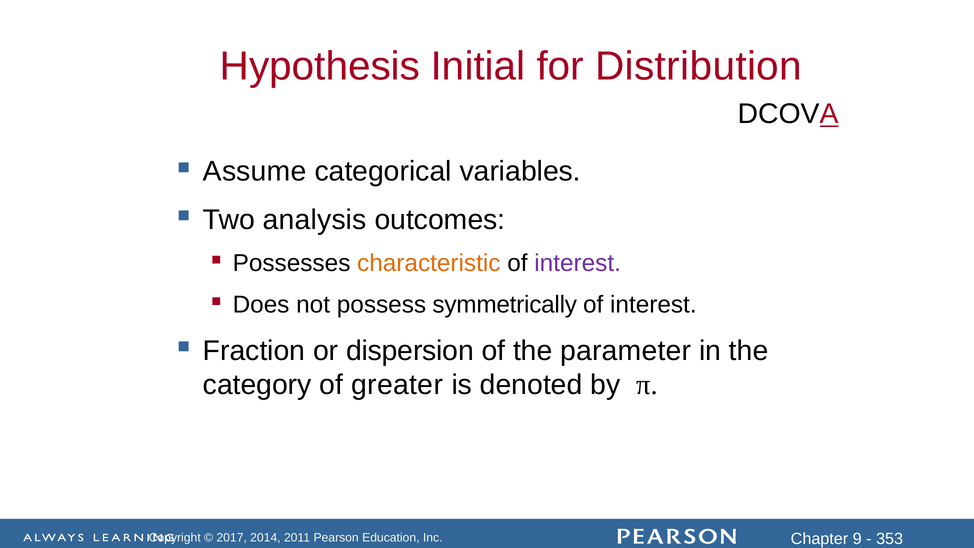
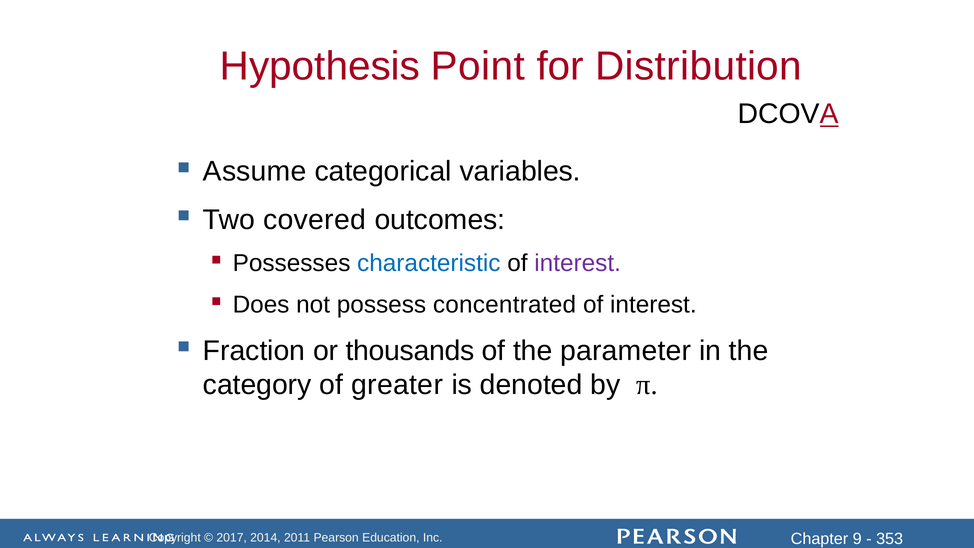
Initial: Initial -> Point
analysis: analysis -> covered
characteristic colour: orange -> blue
symmetrically: symmetrically -> concentrated
dispersion: dispersion -> thousands
